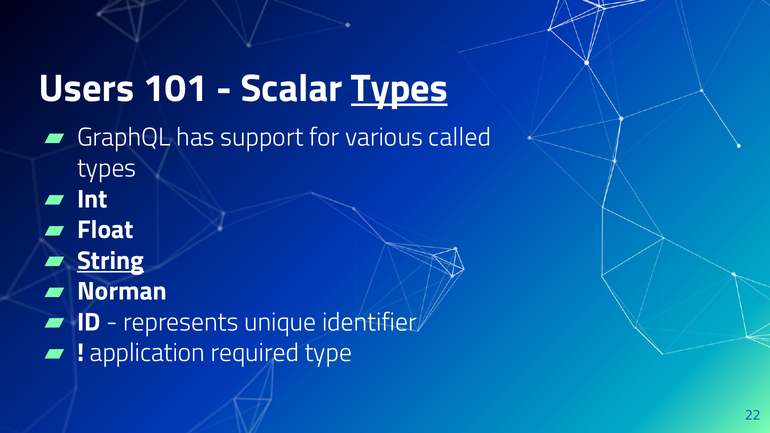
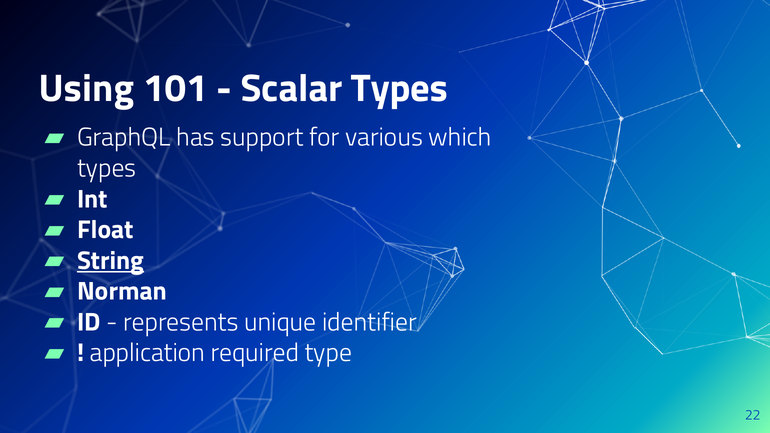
Users: Users -> Using
Types at (399, 88) underline: present -> none
called: called -> which
